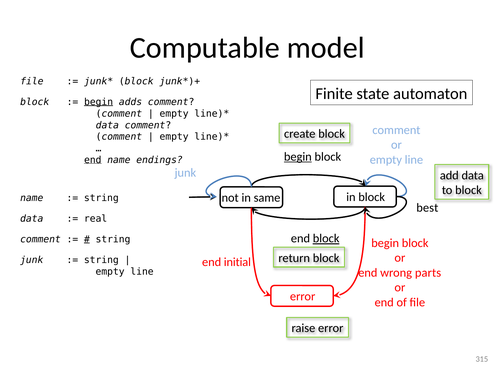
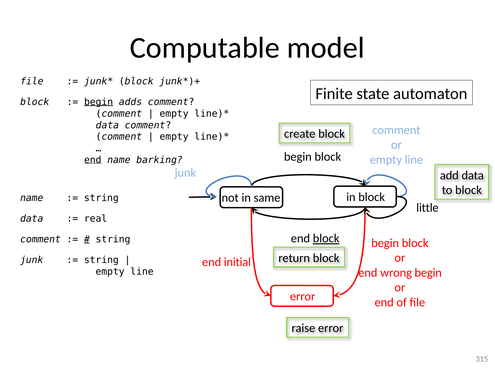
begin at (298, 157) underline: present -> none
endings: endings -> barking
best: best -> little
wrong parts: parts -> begin
